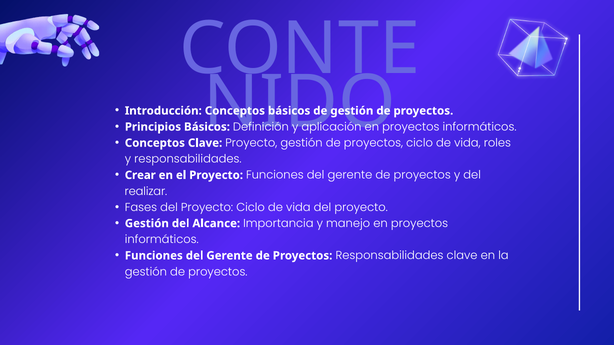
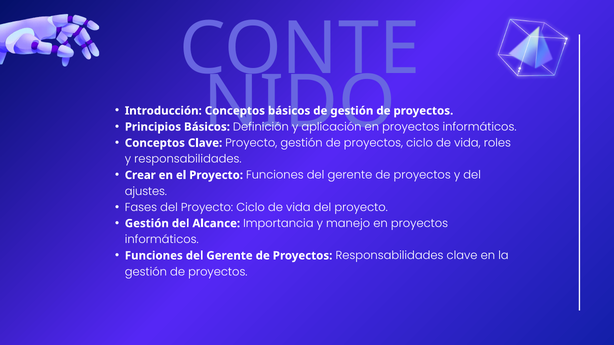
realizar: realizar -> ajustes
